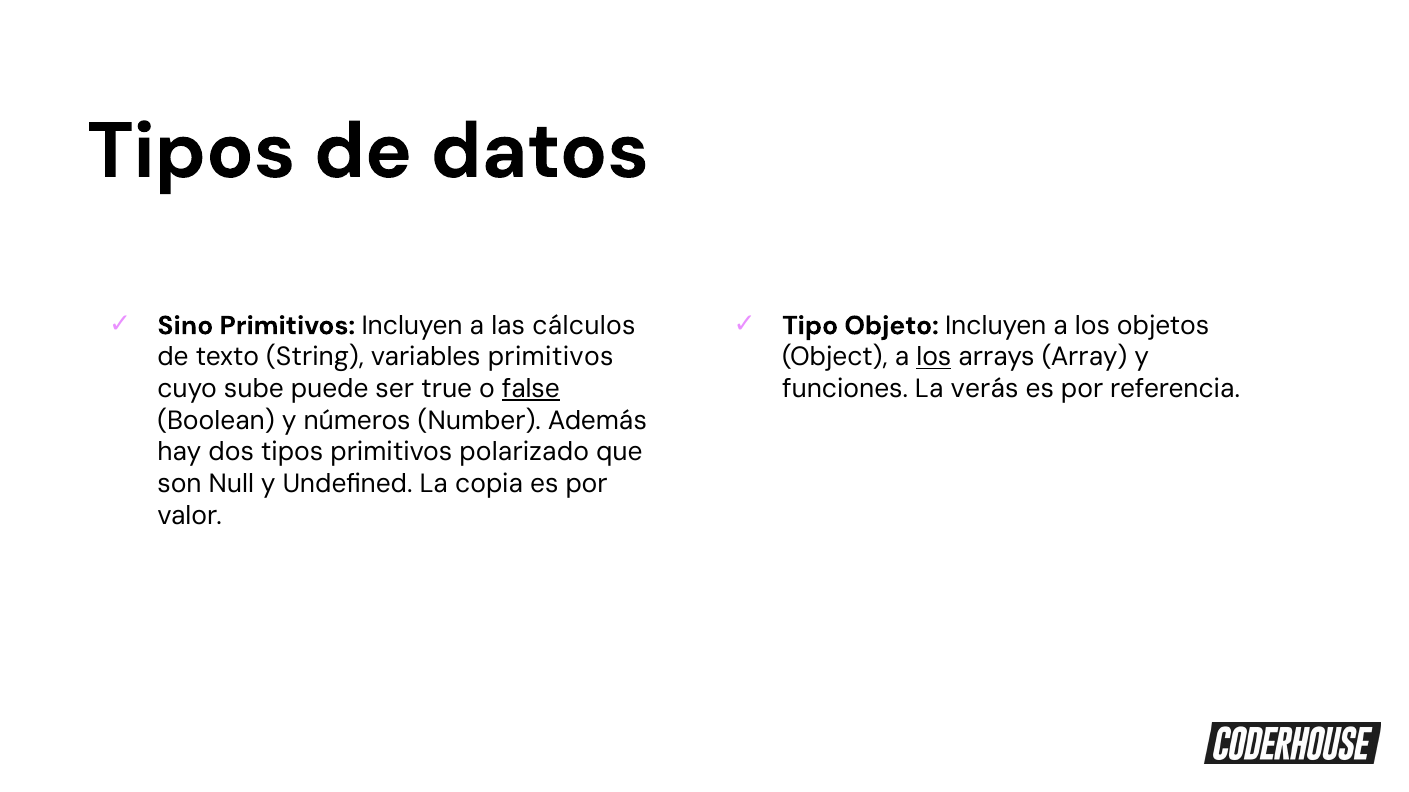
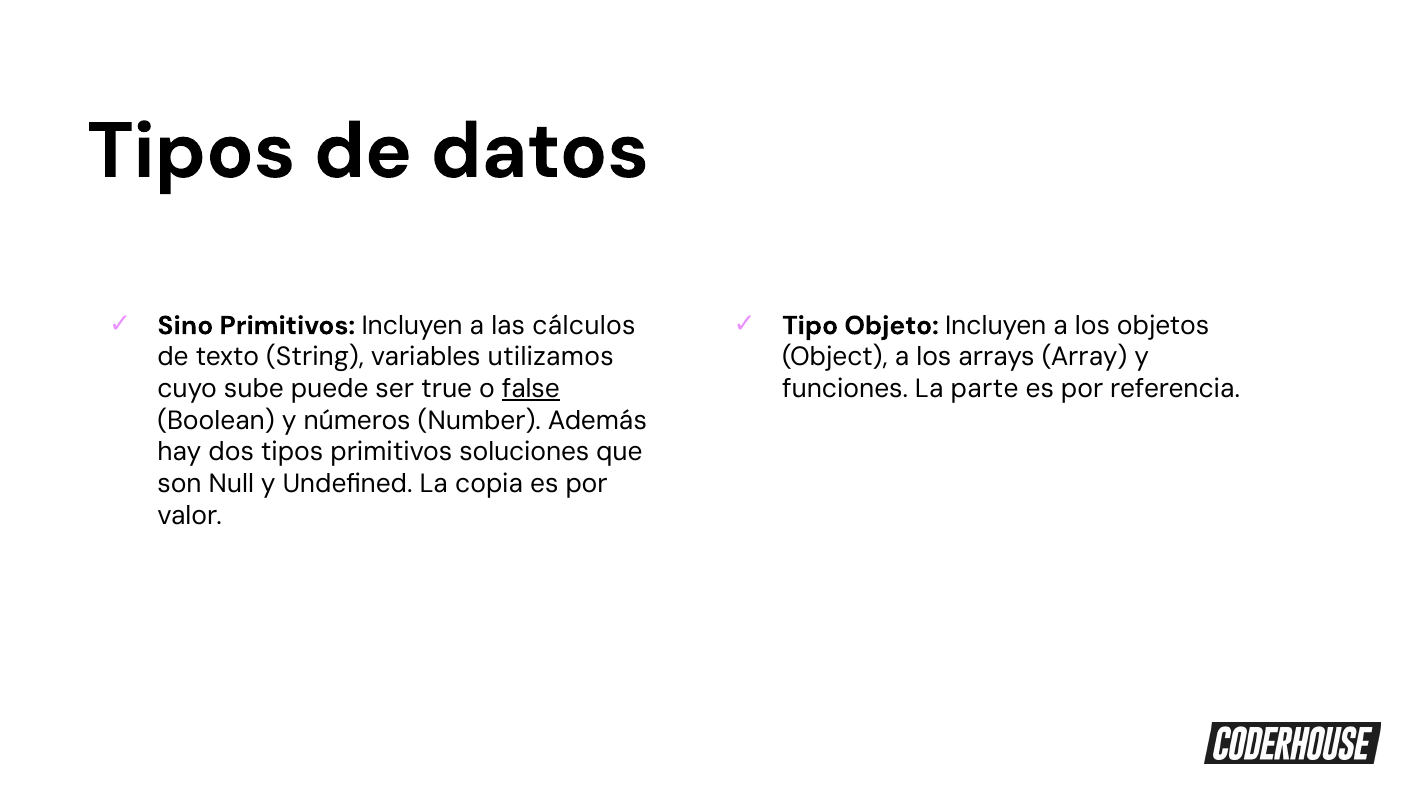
variables primitivos: primitivos -> utilizamos
los at (934, 357) underline: present -> none
verás: verás -> parte
polarizado: polarizado -> soluciones
